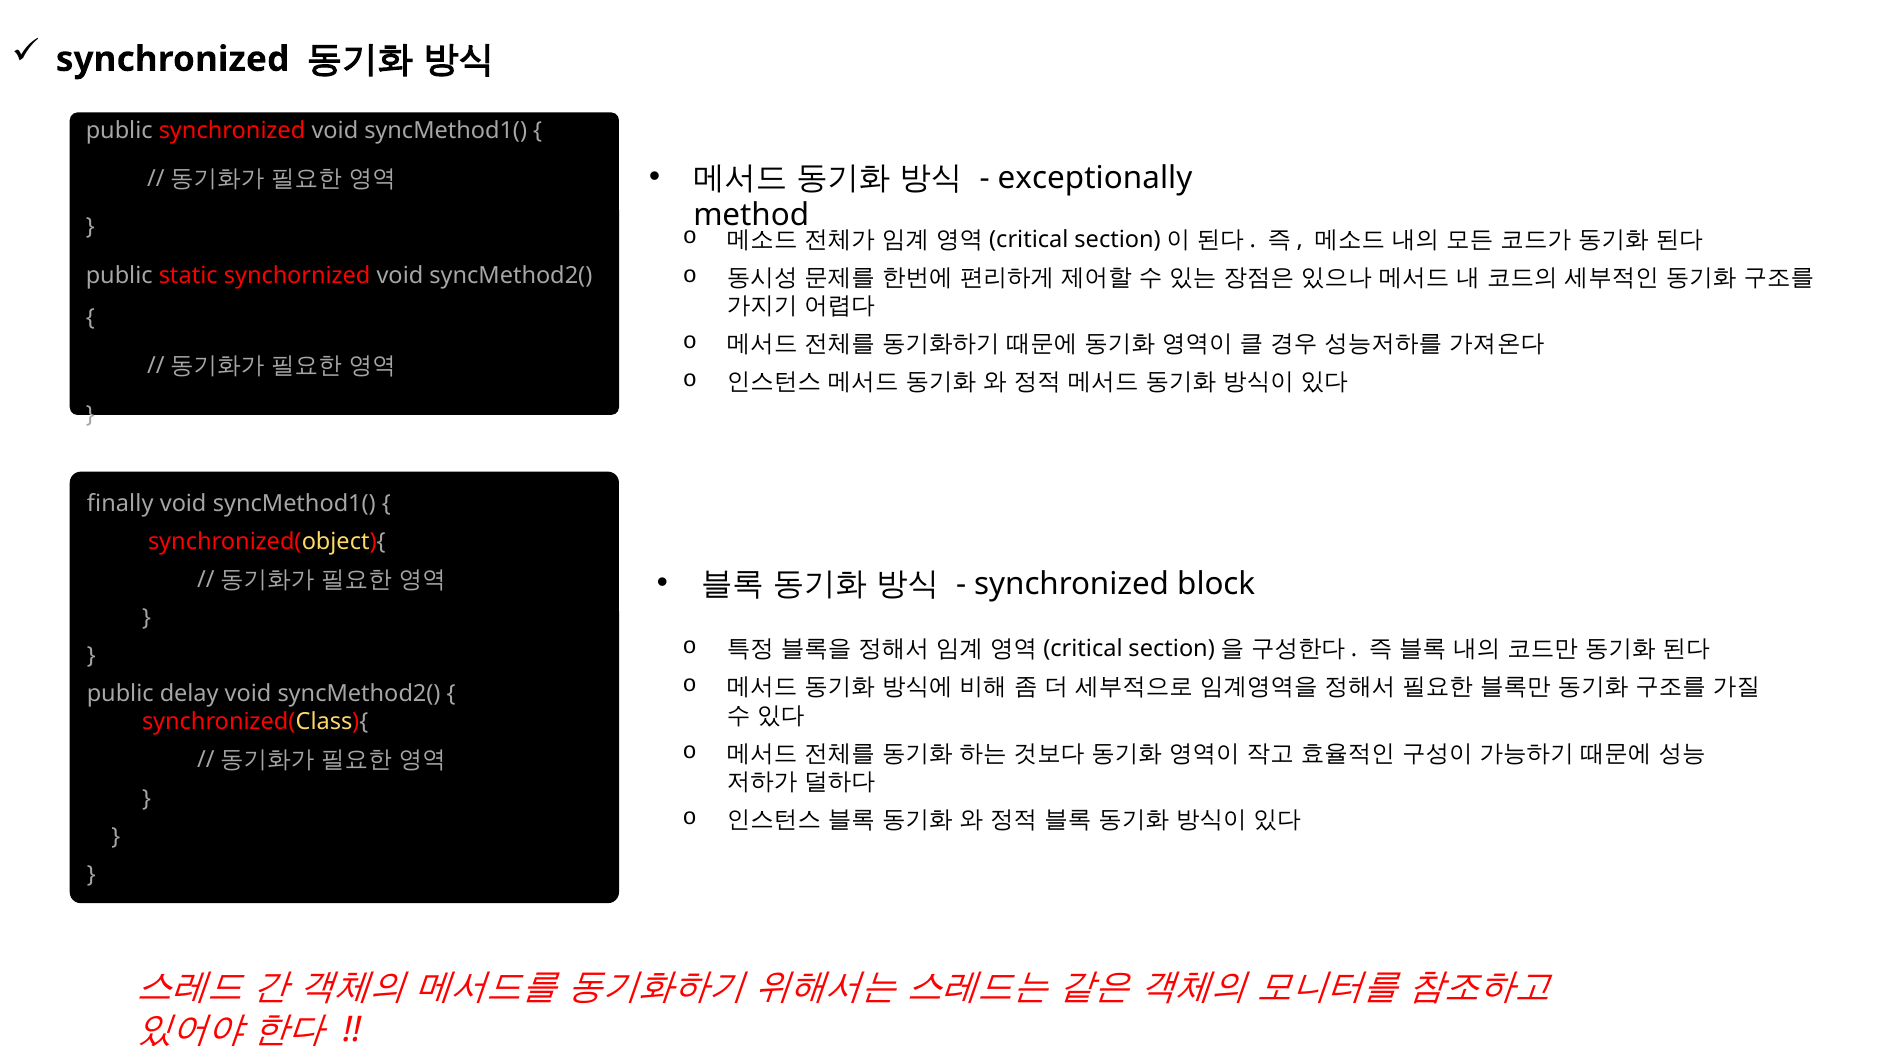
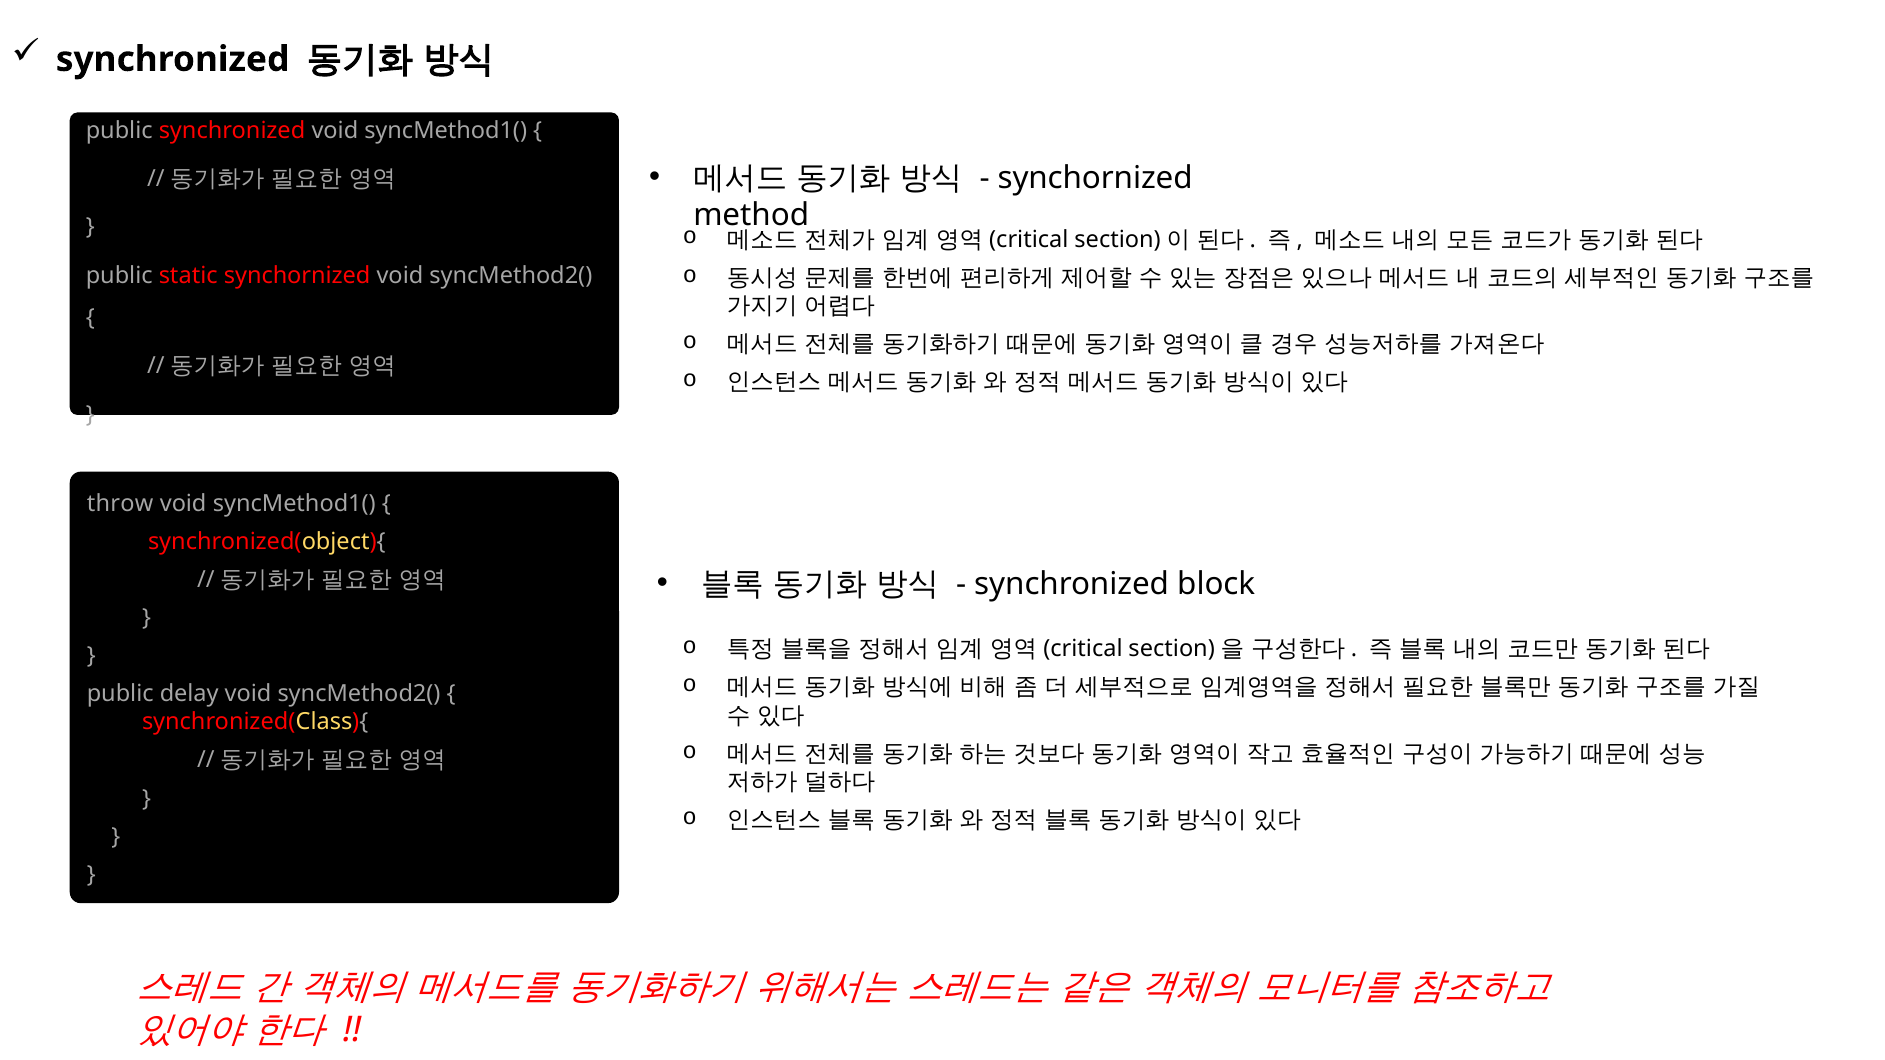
exceptionally at (1095, 178): exceptionally -> synchornized
finally: finally -> throw
